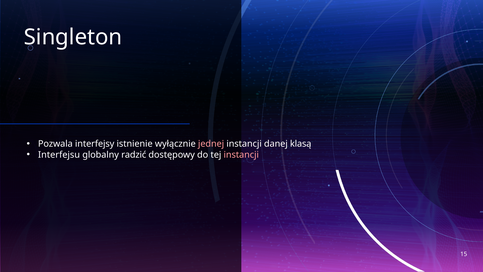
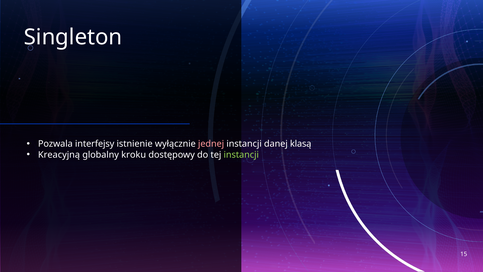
Interfejsu: Interfejsu -> Kreacyjną
radzić: radzić -> kroku
instancji at (241, 155) colour: pink -> light green
